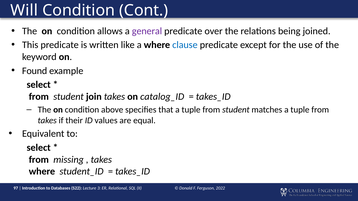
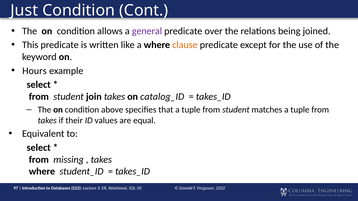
Will: Will -> Just
clause colour: blue -> orange
Found: Found -> Hours
